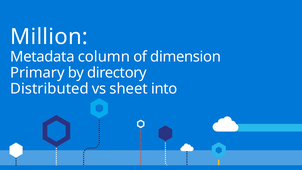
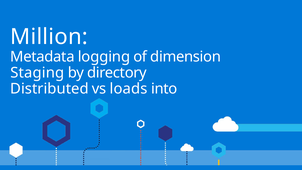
column: column -> logging
Primary: Primary -> Staging
sheet: sheet -> loads
